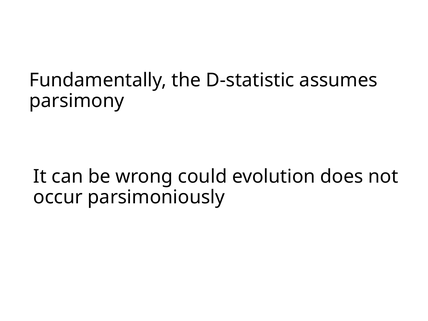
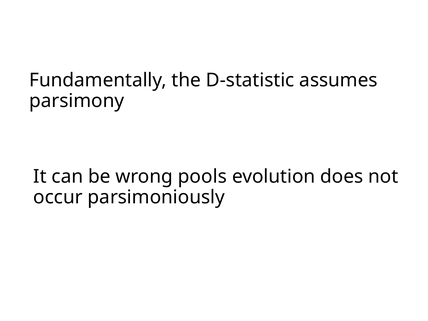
could: could -> pools
